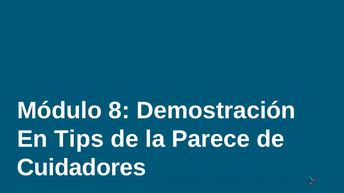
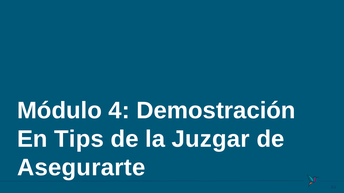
8: 8 -> 4
Parece: Parece -> Juzgar
Cuidadores: Cuidadores -> Asegurarte
